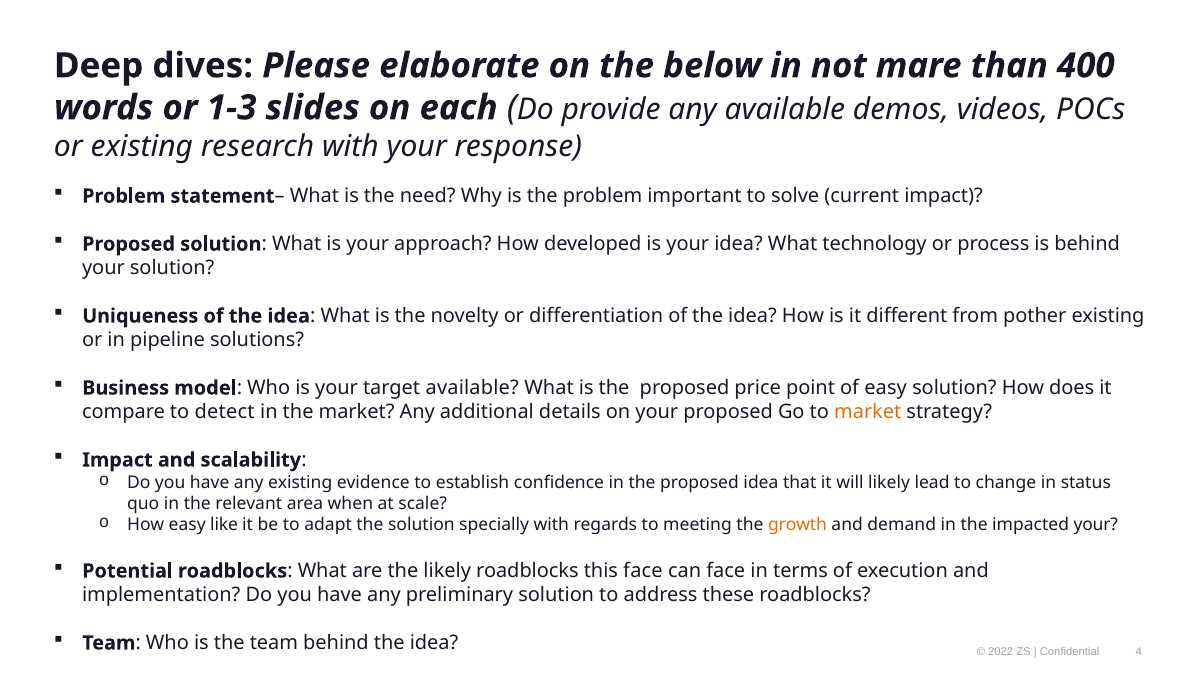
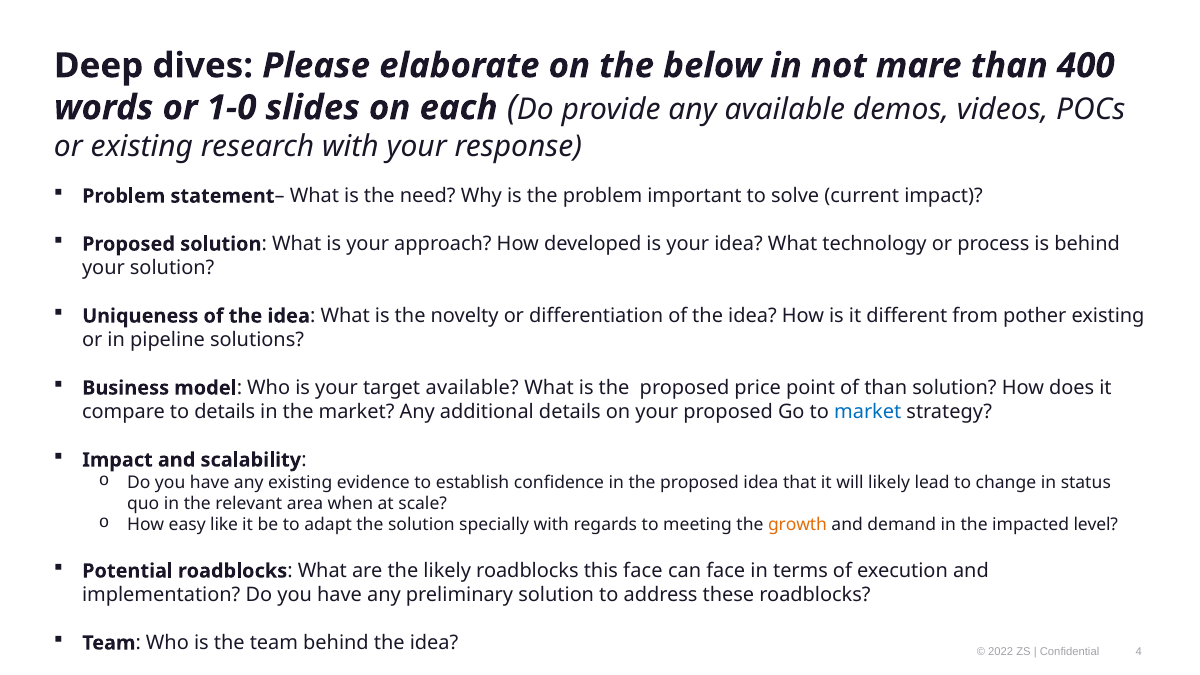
1-3: 1-3 -> 1-0
of easy: easy -> than
to detect: detect -> details
market at (868, 412) colour: orange -> blue
impacted your: your -> level
